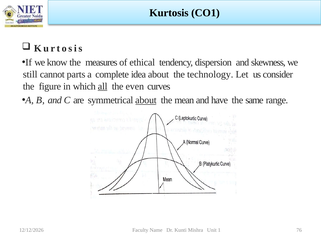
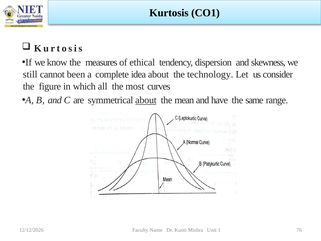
parts: parts -> been
all underline: present -> none
even: even -> most
